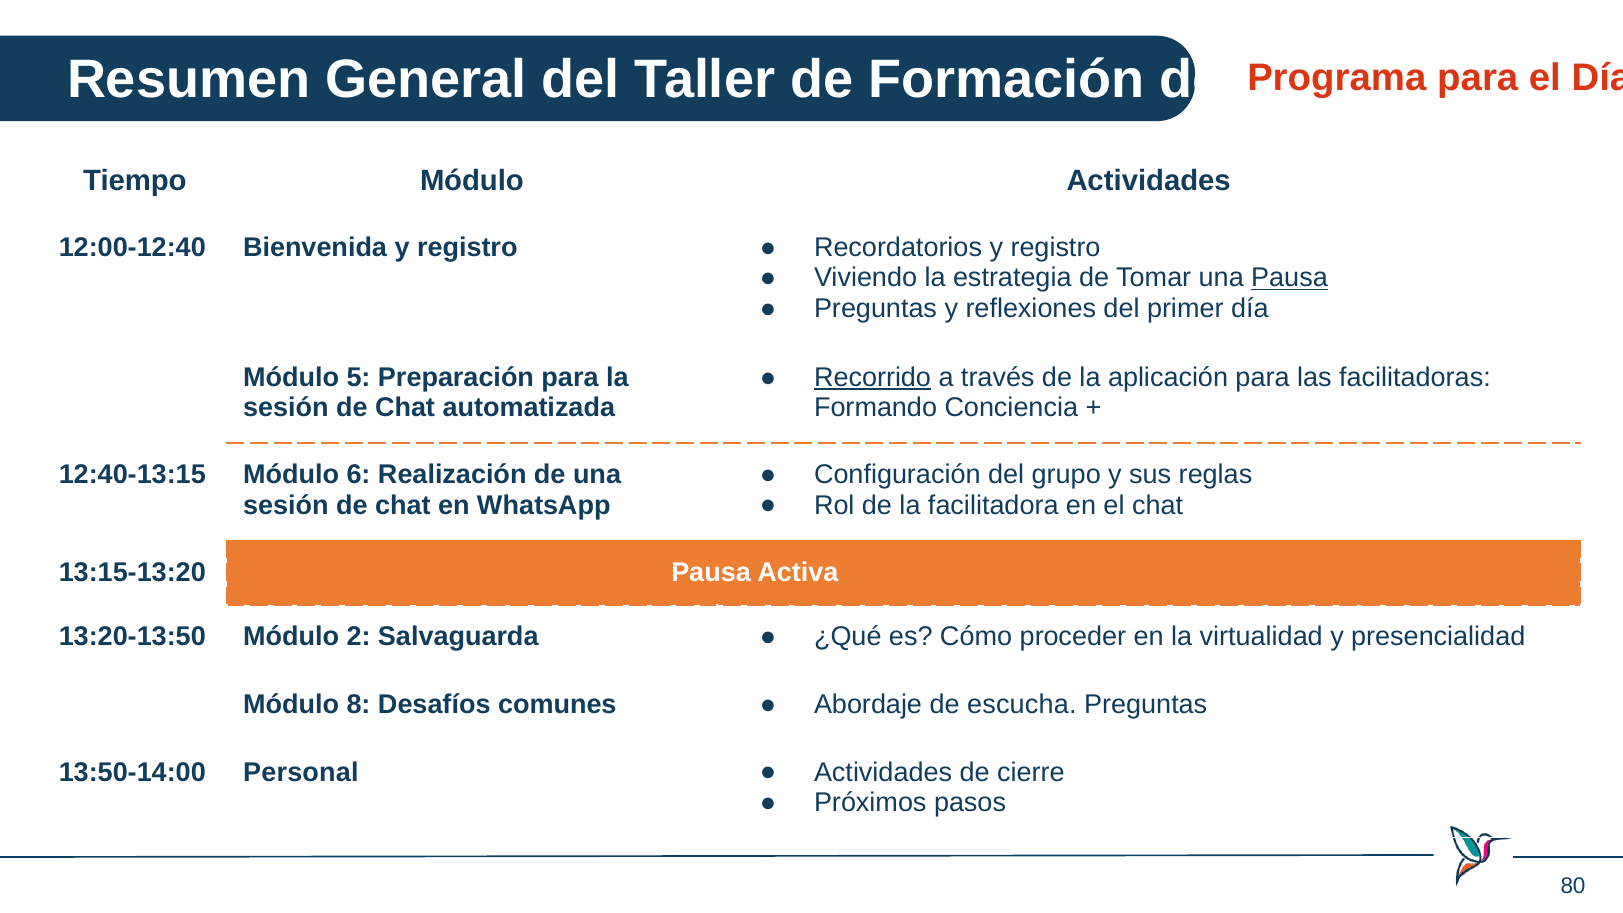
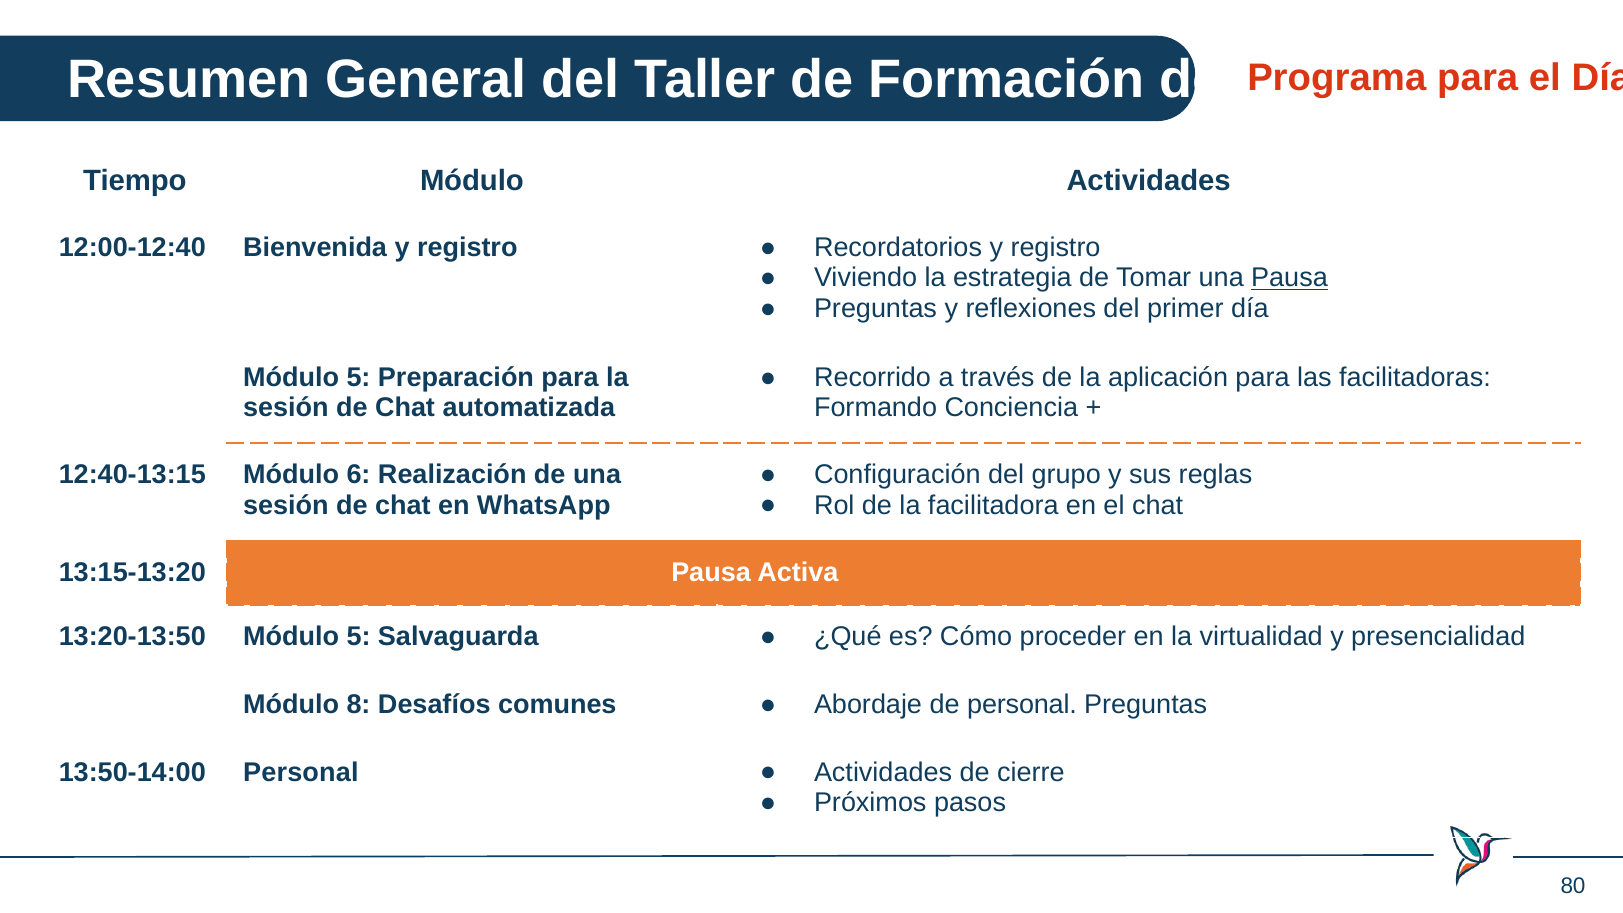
Recorrido underline: present -> none
13:20-13:50 Módulo 2: 2 -> 5
de escucha: escucha -> personal
